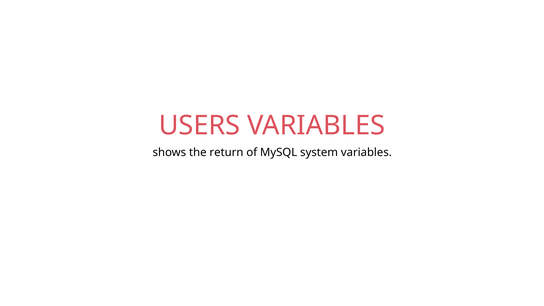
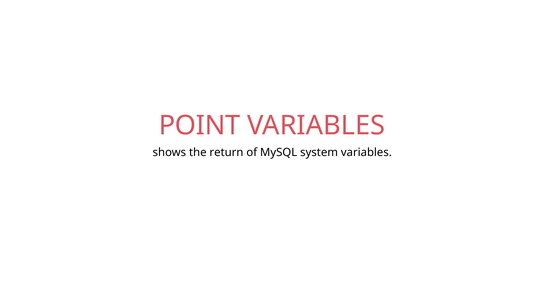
USERS: USERS -> POINT
